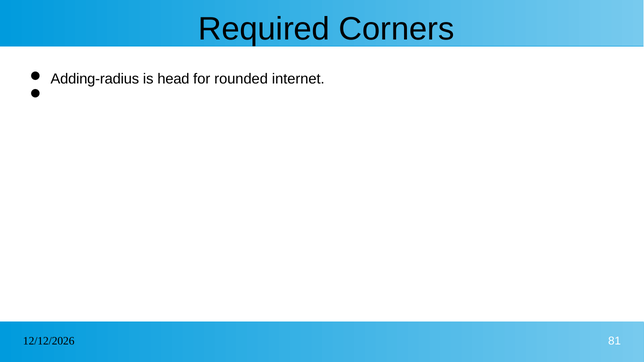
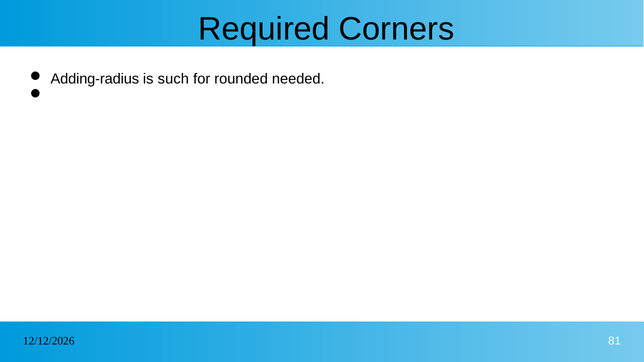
head: head -> such
internet: internet -> needed
